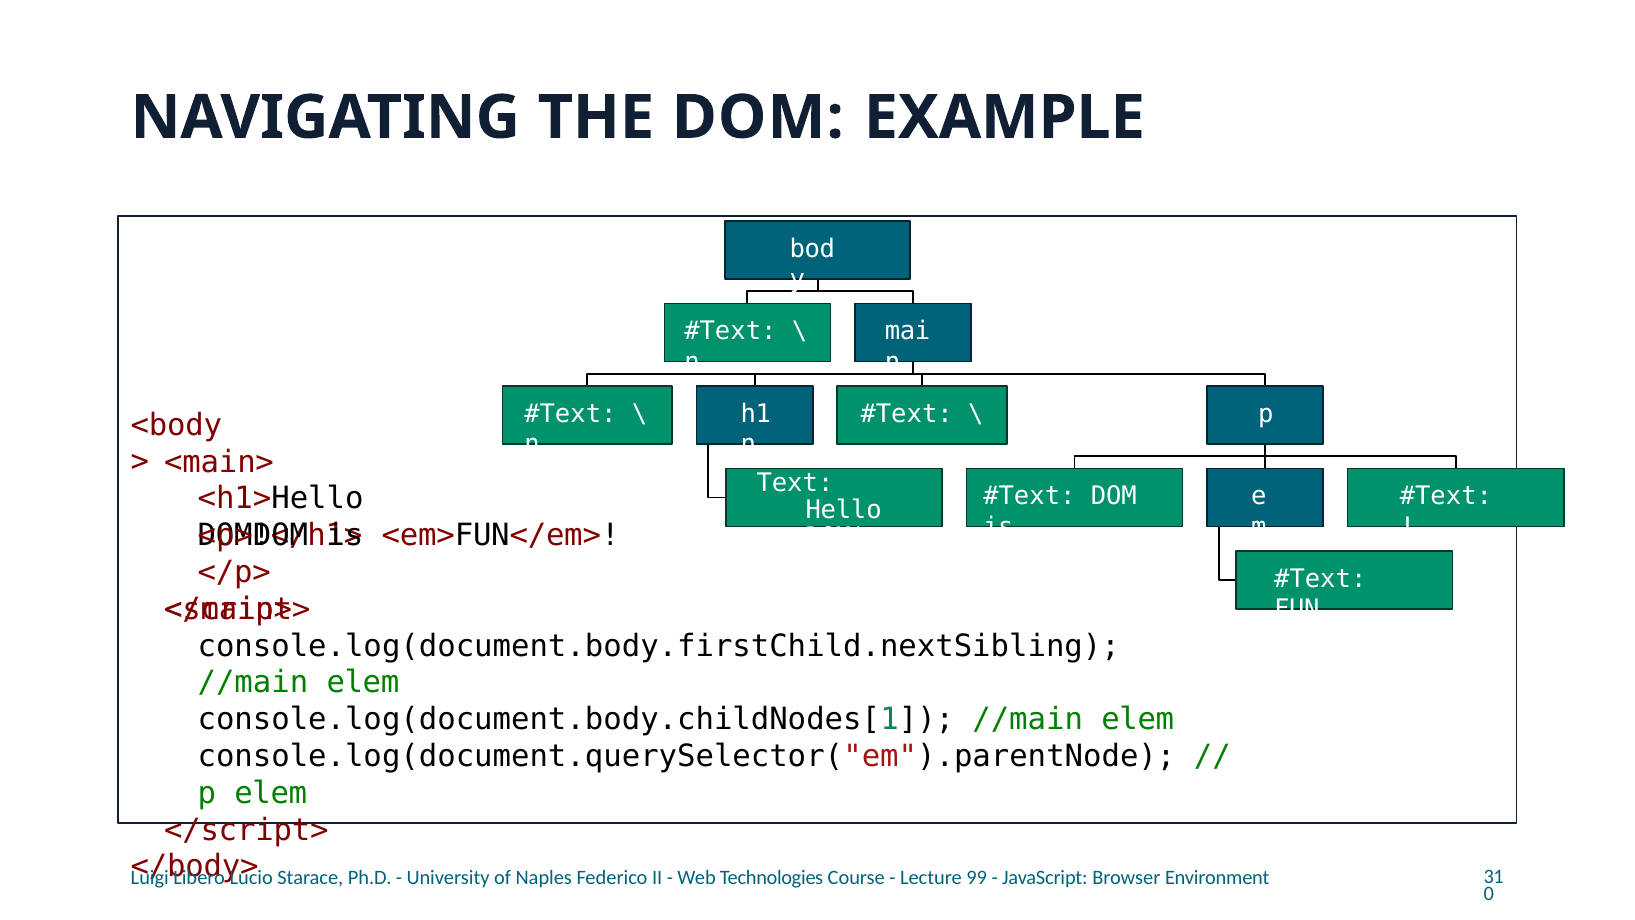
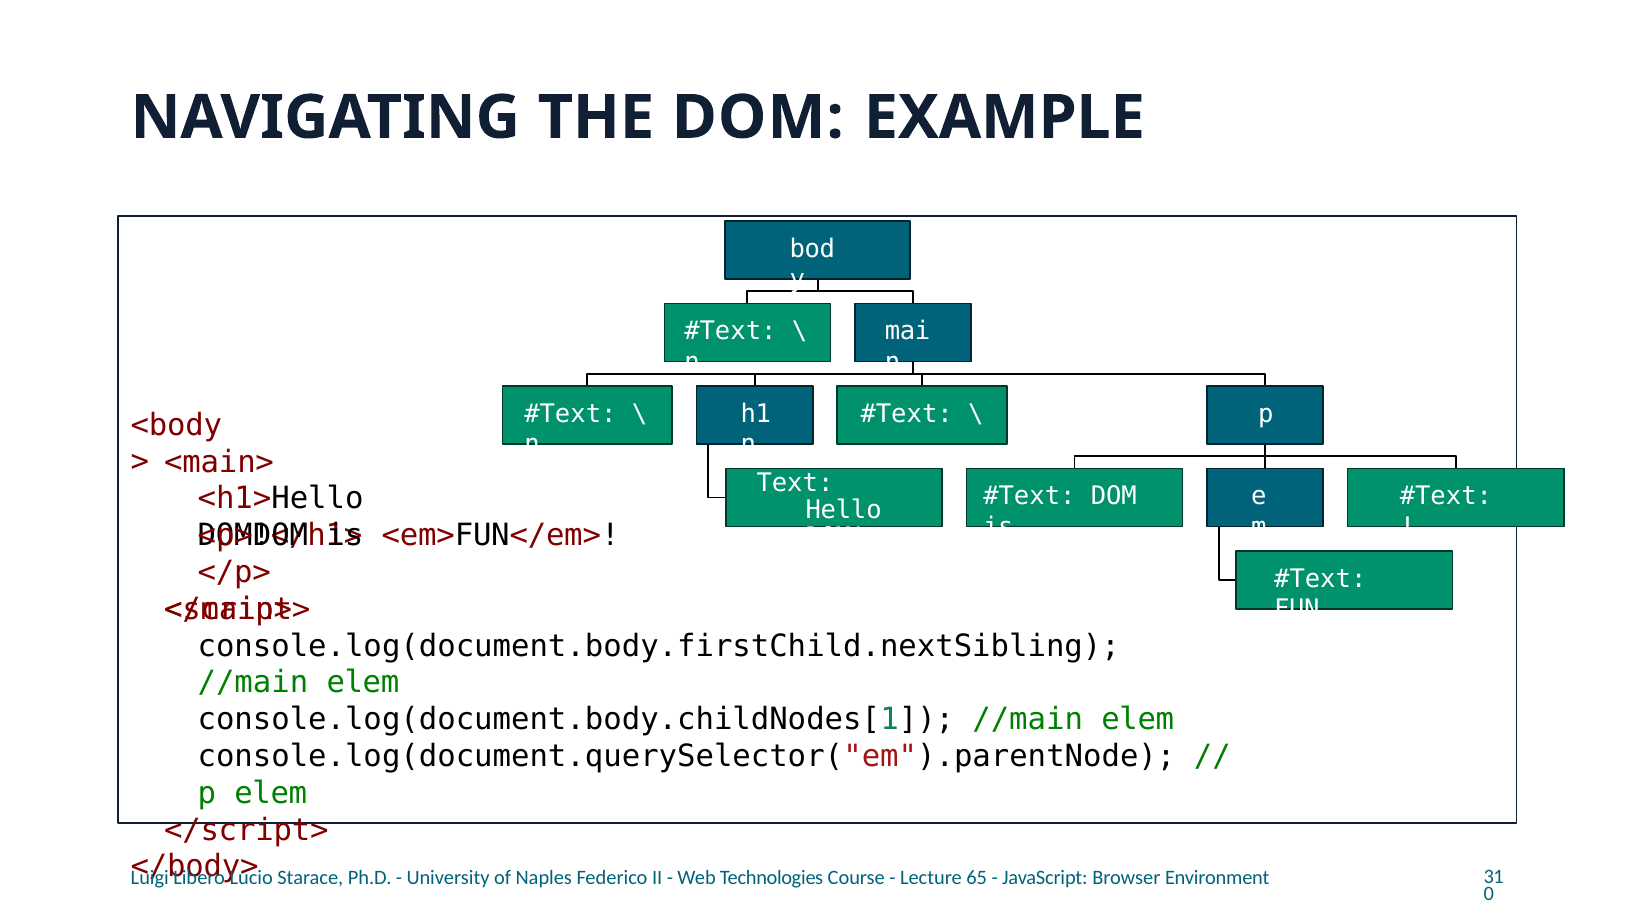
99: 99 -> 65
